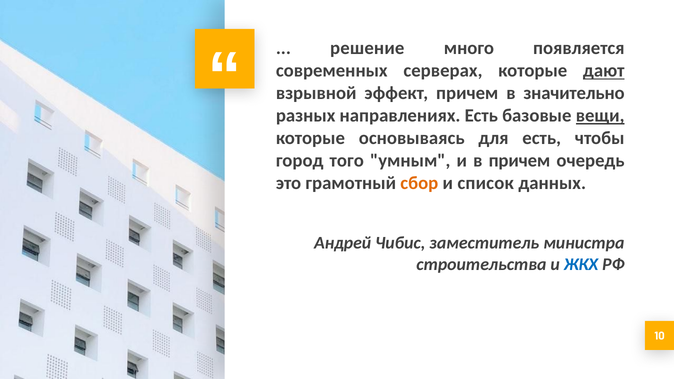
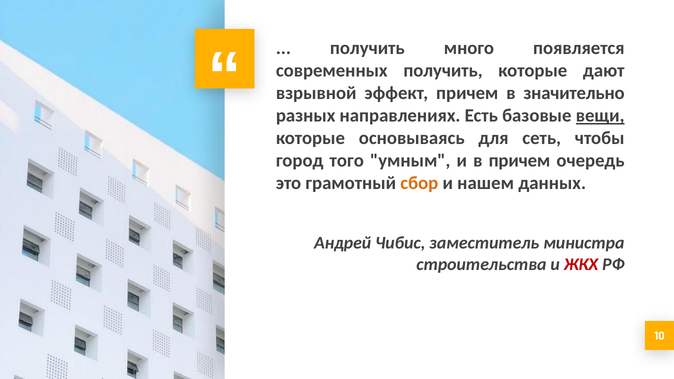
решение at (367, 48): решение -> получить
современных серверах: серверах -> получить
дают underline: present -> none
для есть: есть -> сеть
список: список -> нашем
ЖКХ colour: blue -> red
